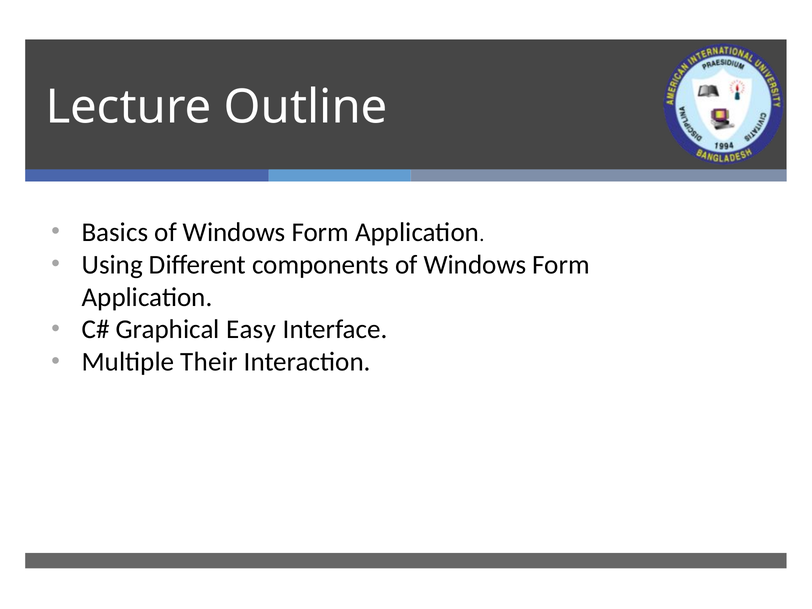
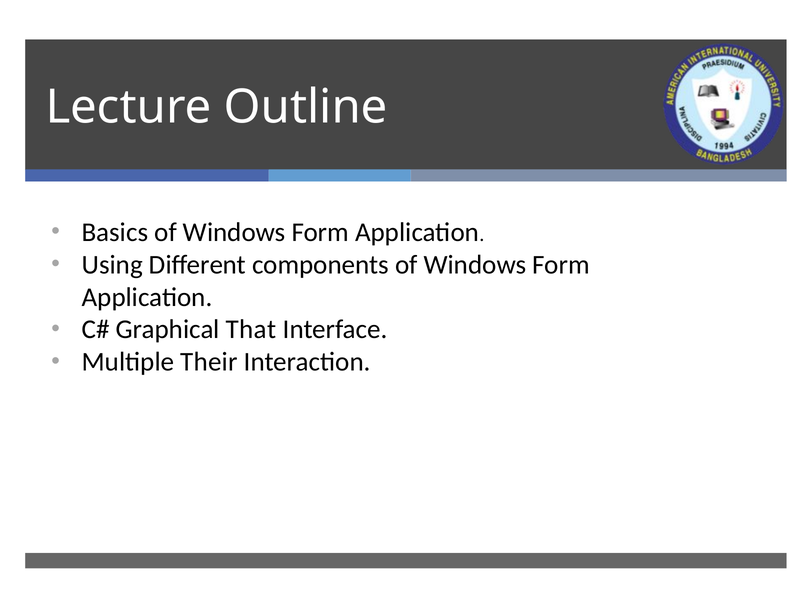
Easy: Easy -> That
